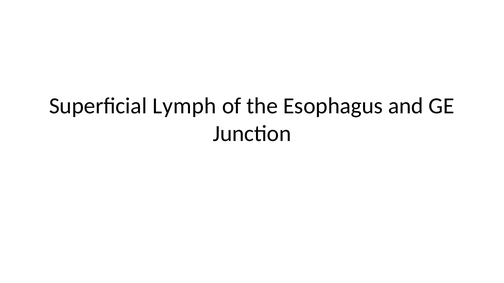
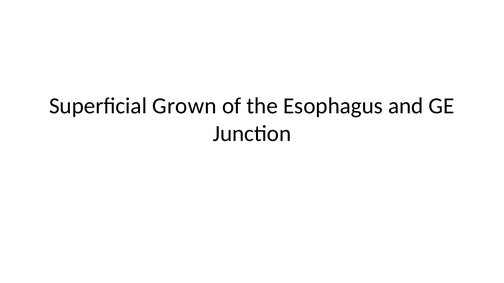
Lymph: Lymph -> Grown
